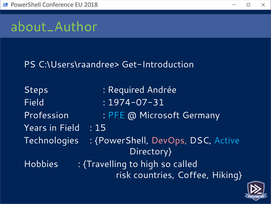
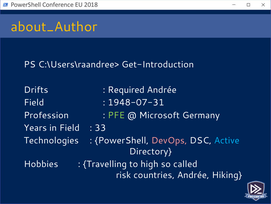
about_Author colour: light green -> yellow
Steps: Steps -> Drifts
1974-07-31: 1974-07-31 -> 1948-07-31
PFE colour: light blue -> light green
15: 15 -> 33
countries Coffee: Coffee -> Andrée
